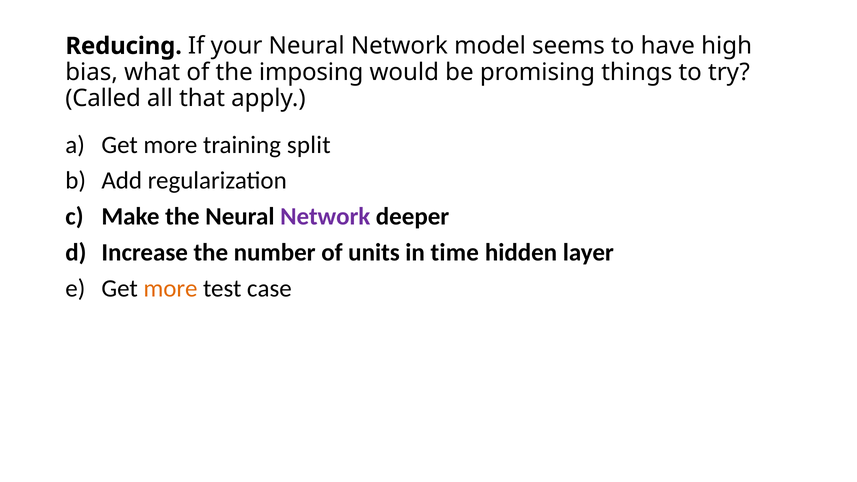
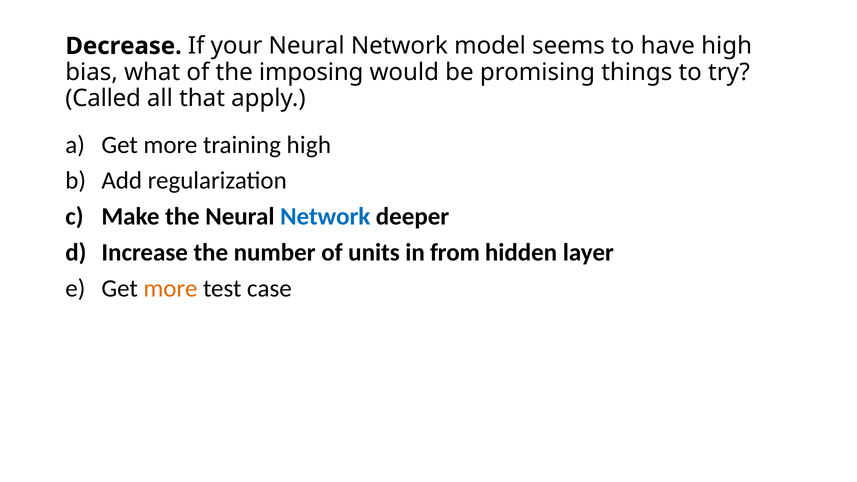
Reducing: Reducing -> Decrease
training split: split -> high
Network at (325, 217) colour: purple -> blue
time: time -> from
